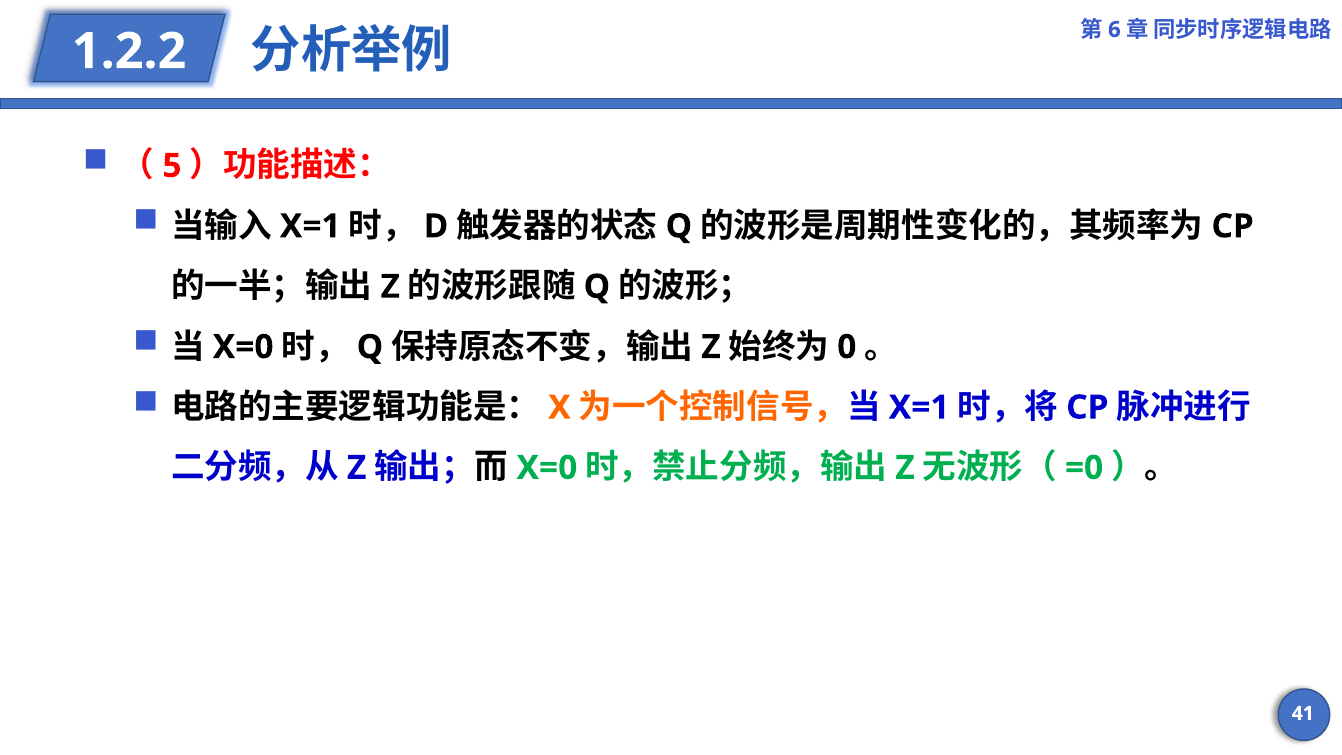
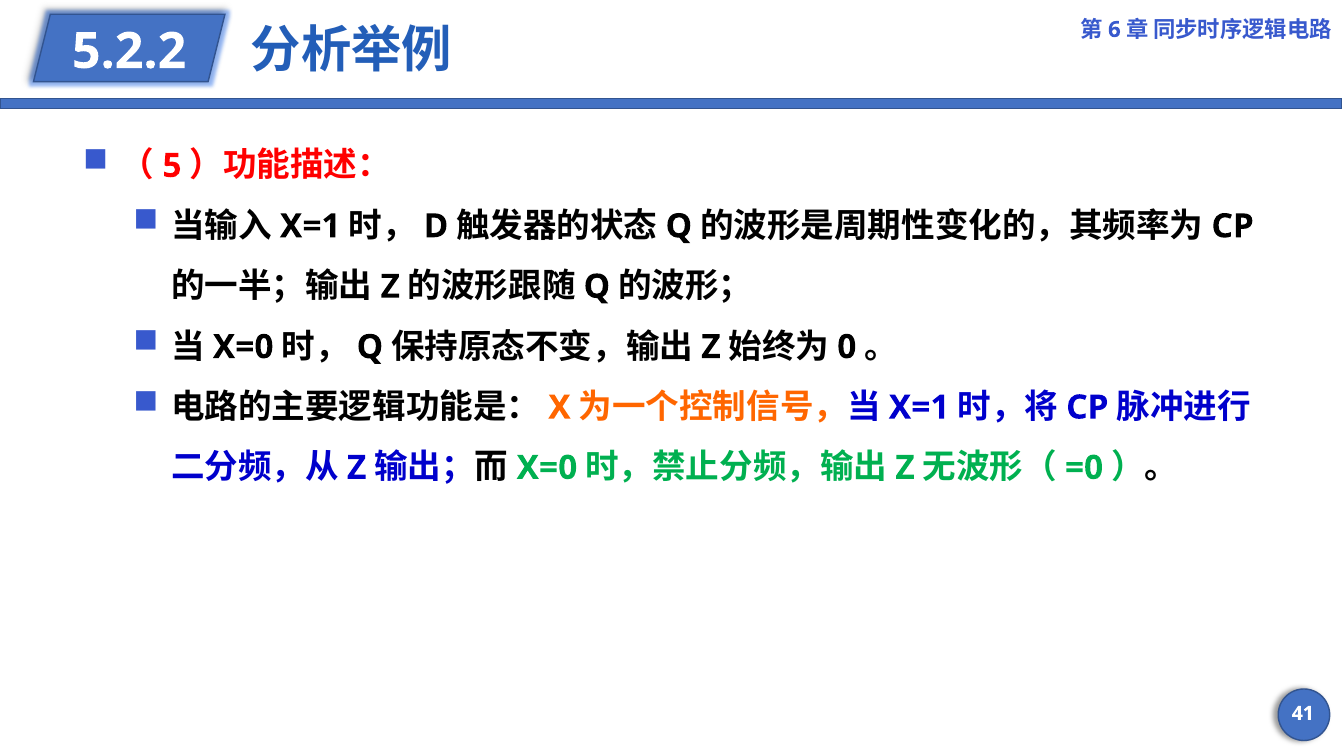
1.2.2: 1.2.2 -> 5.2.2
